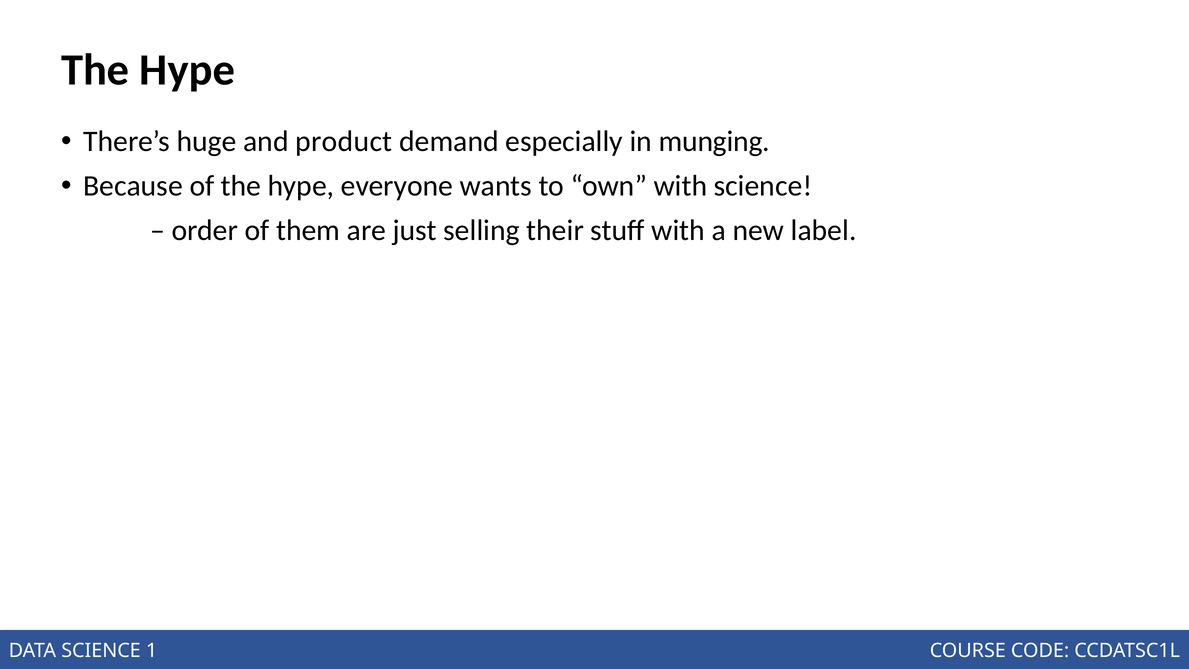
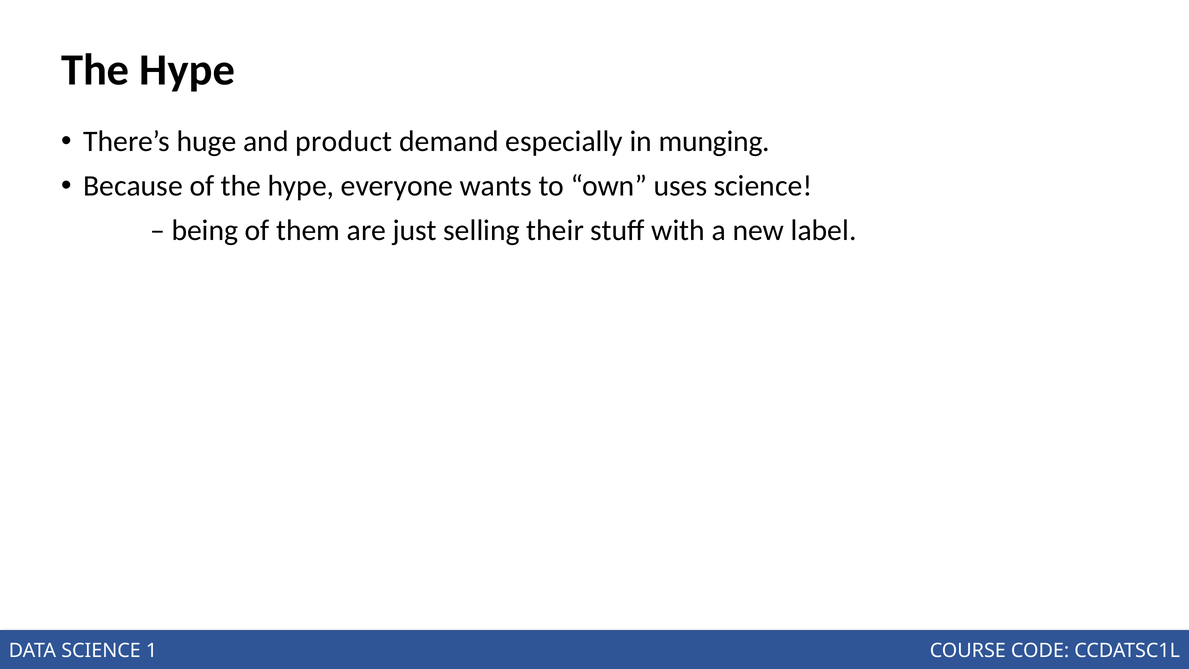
own with: with -> uses
order: order -> being
